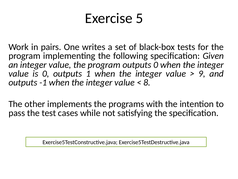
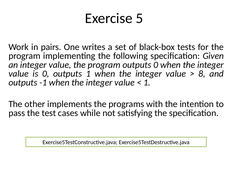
9: 9 -> 8
8 at (147, 82): 8 -> 1
